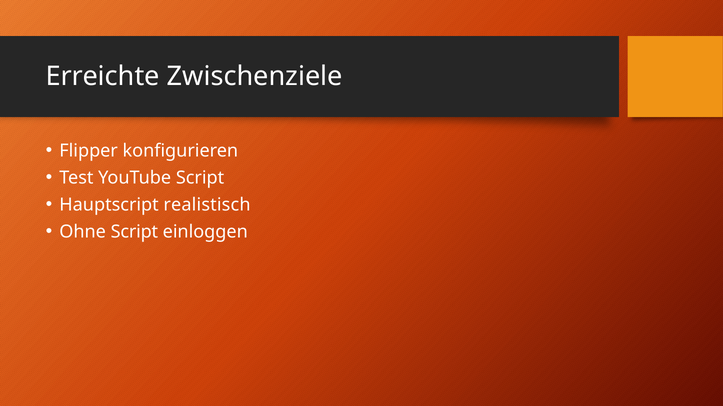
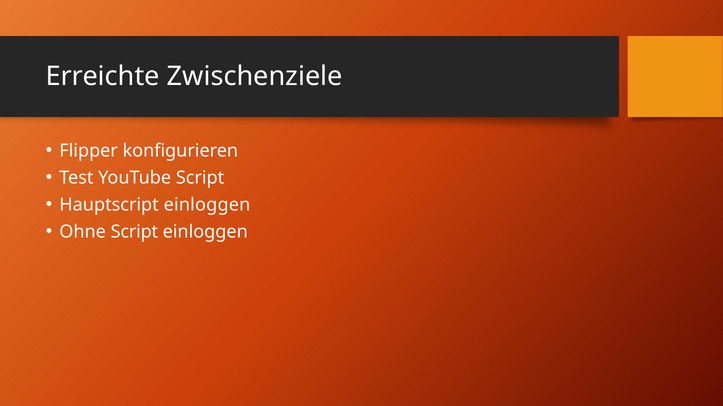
Hauptscript realistisch: realistisch -> einloggen
